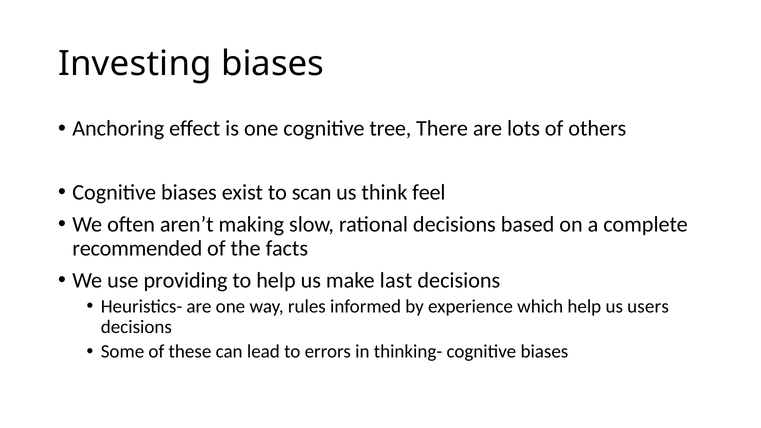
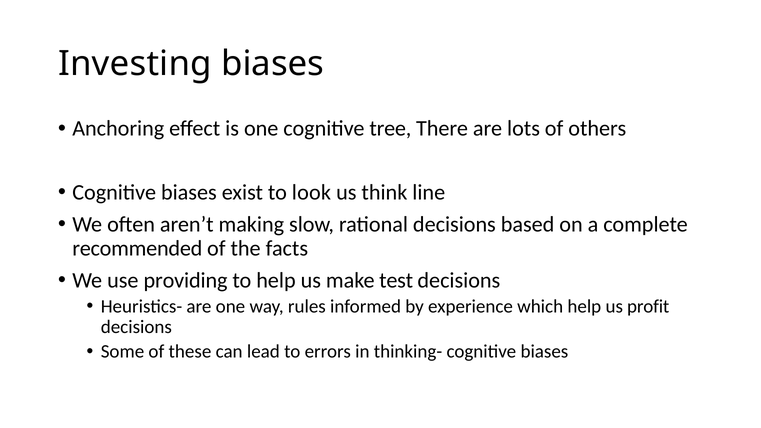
scan: scan -> look
feel: feel -> line
last: last -> test
users: users -> profit
